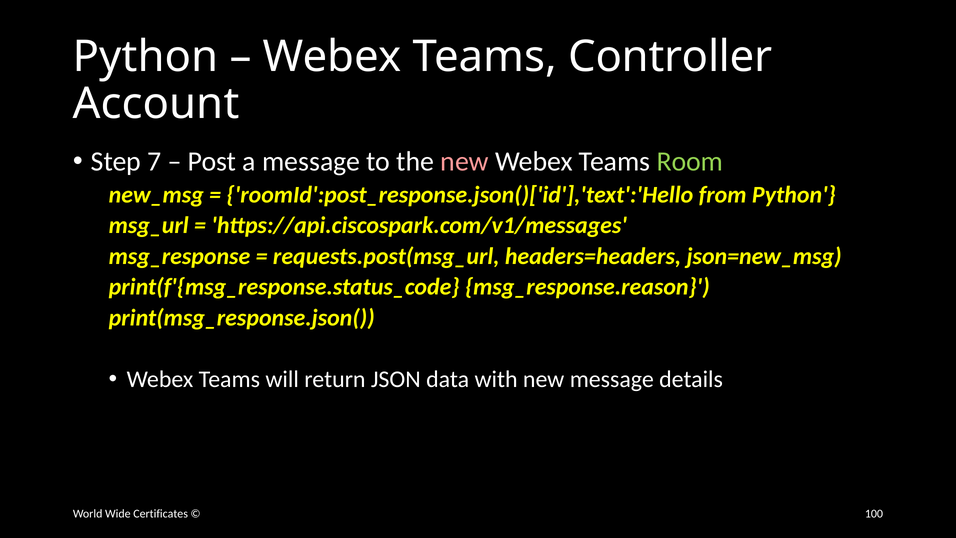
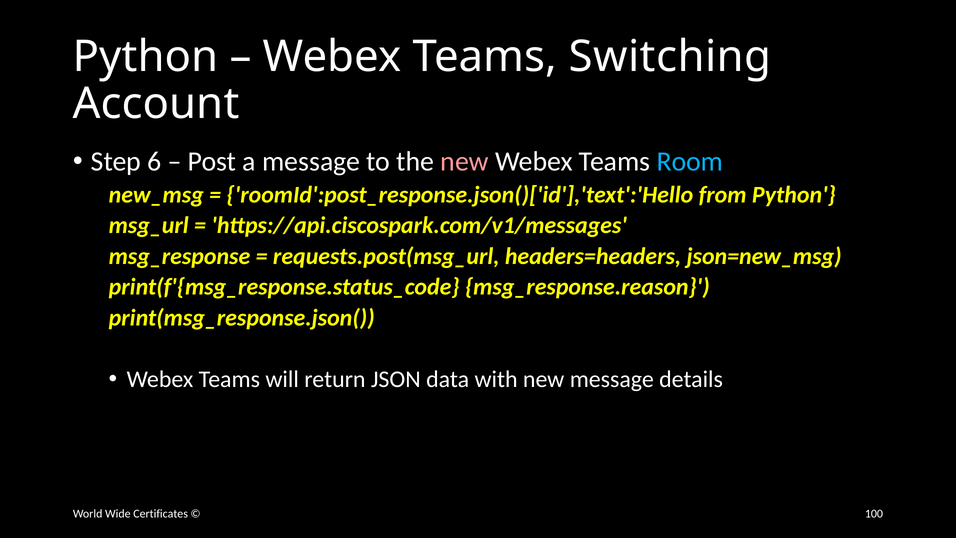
Controller: Controller -> Switching
7: 7 -> 6
Room colour: light green -> light blue
